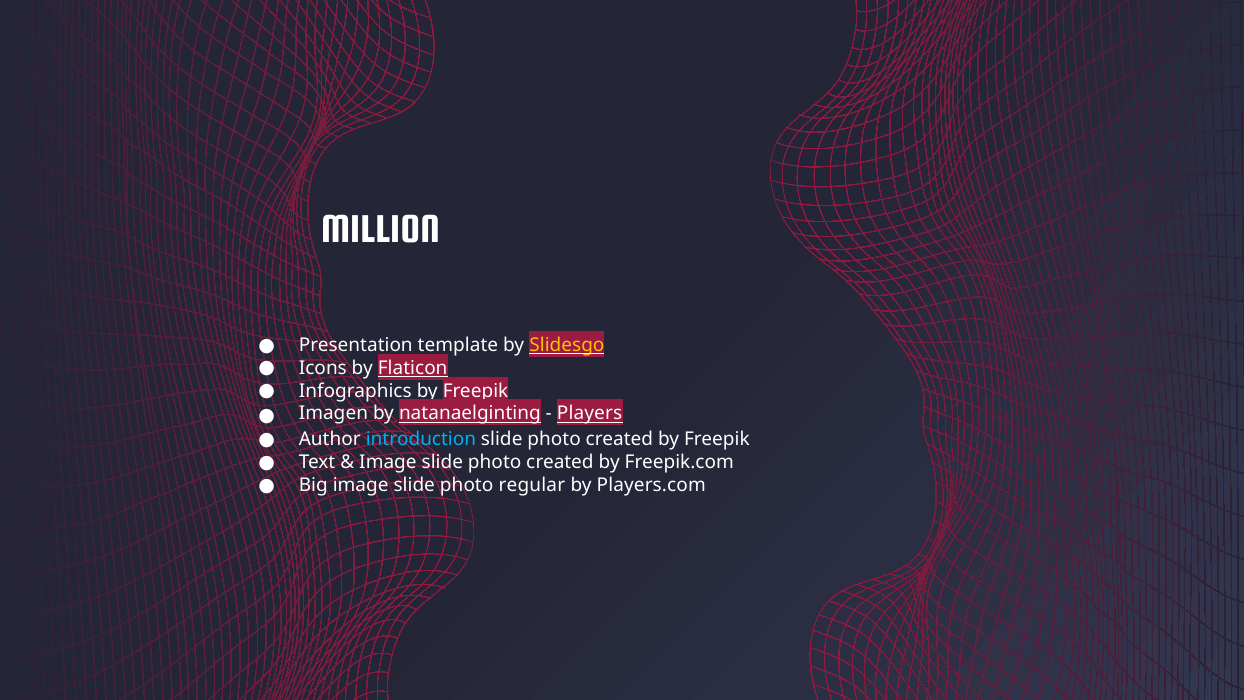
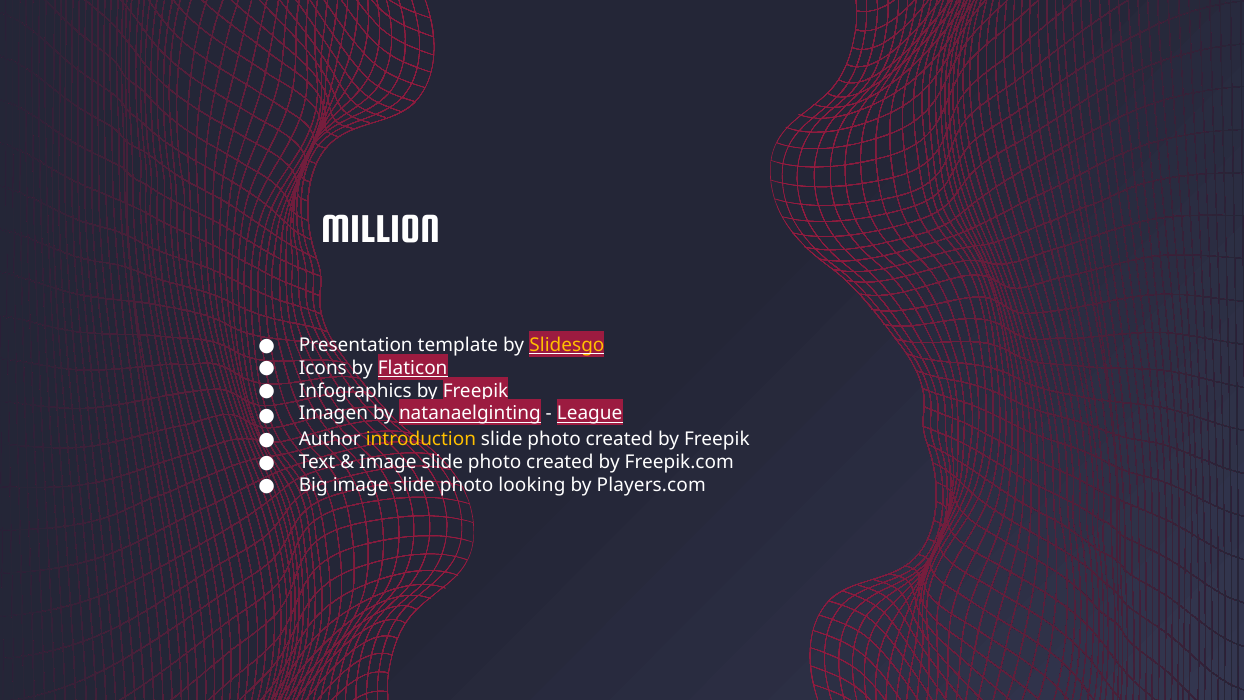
Players: Players -> League
introduction colour: light blue -> yellow
regular: regular -> looking
